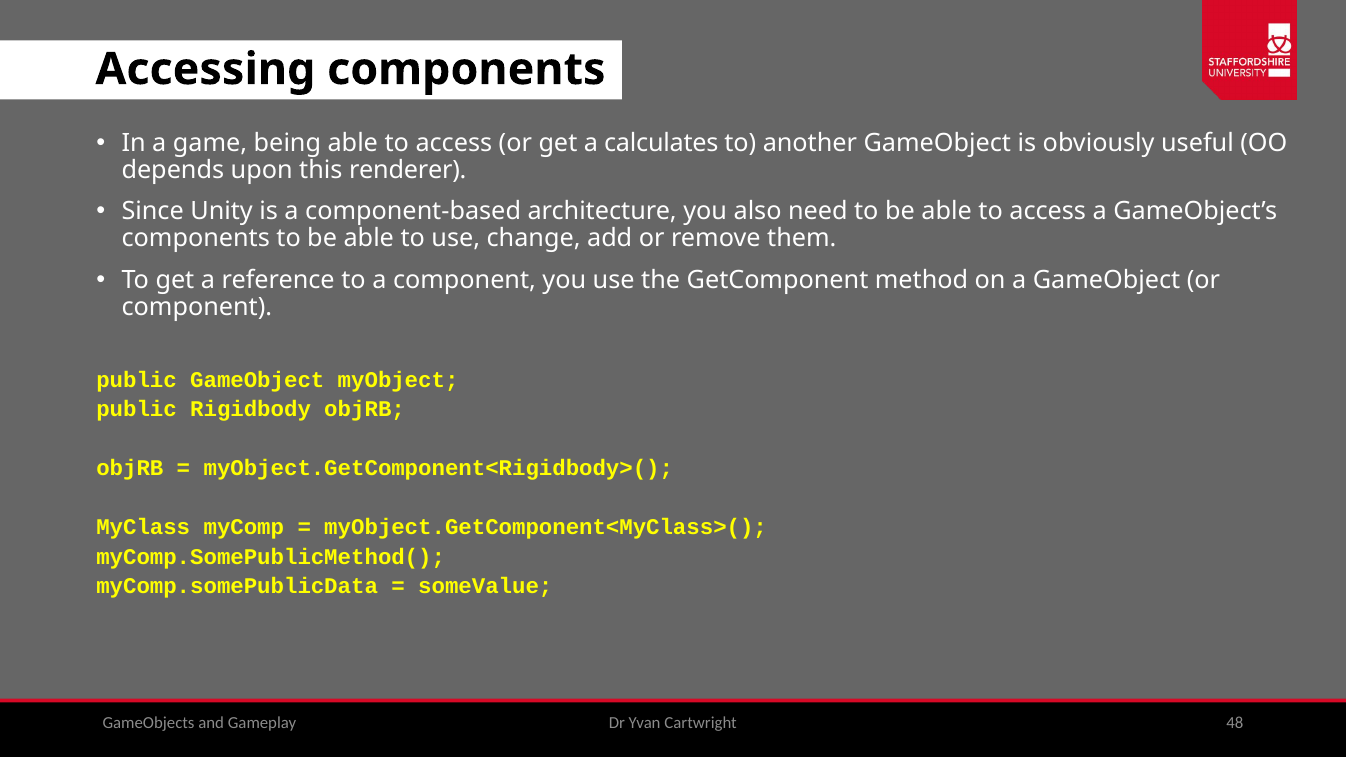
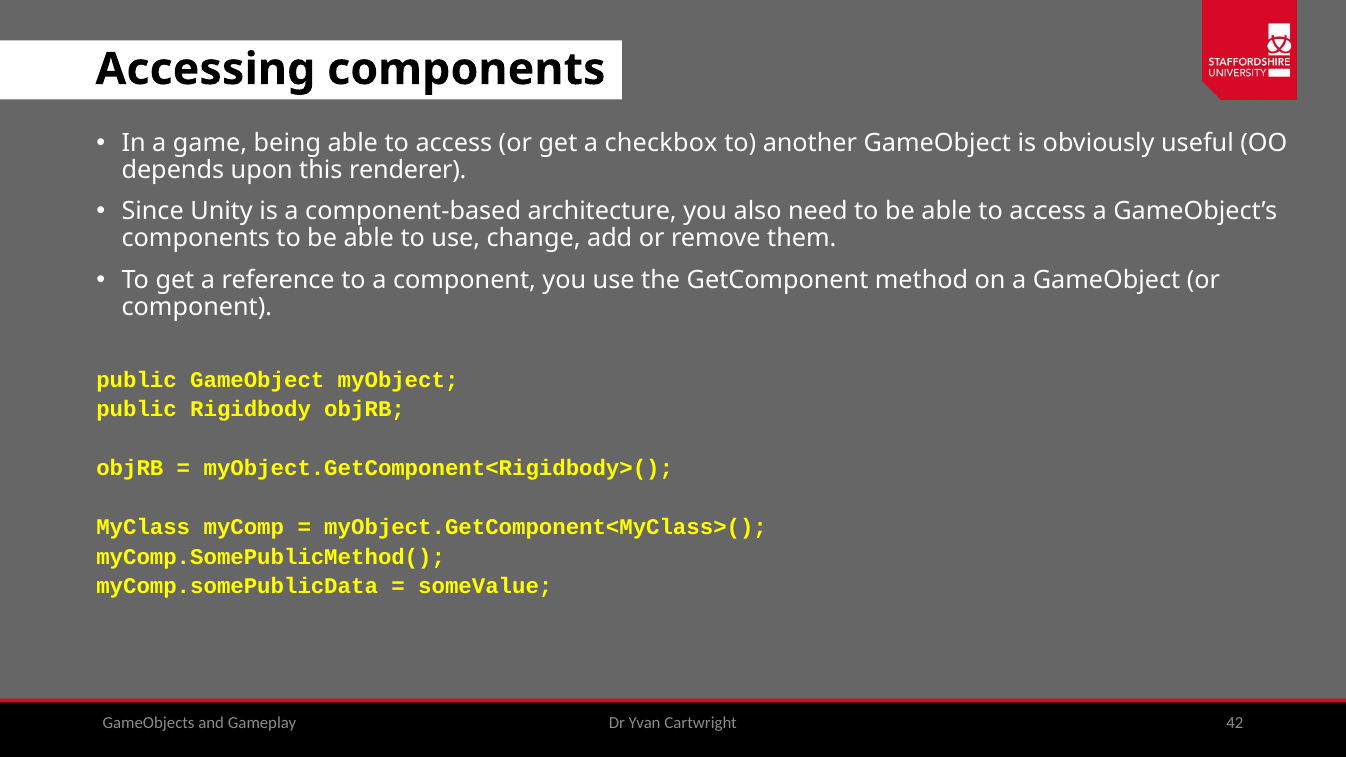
calculates: calculates -> checkbox
48: 48 -> 42
